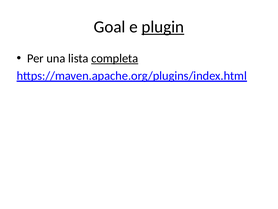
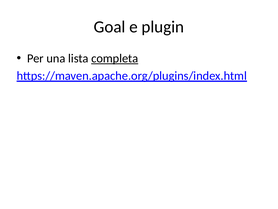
plugin underline: present -> none
